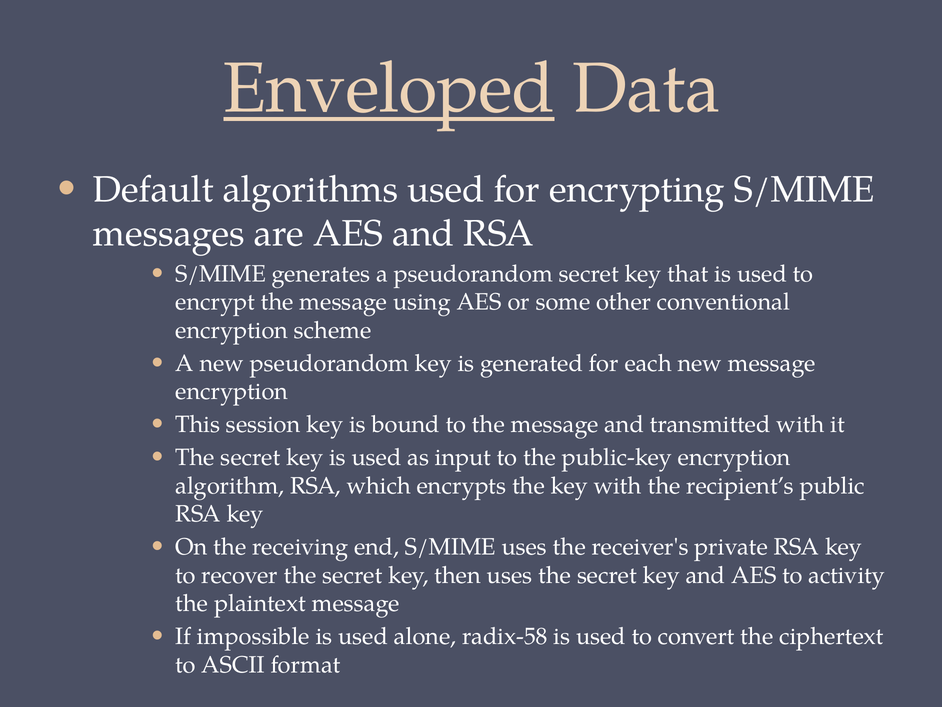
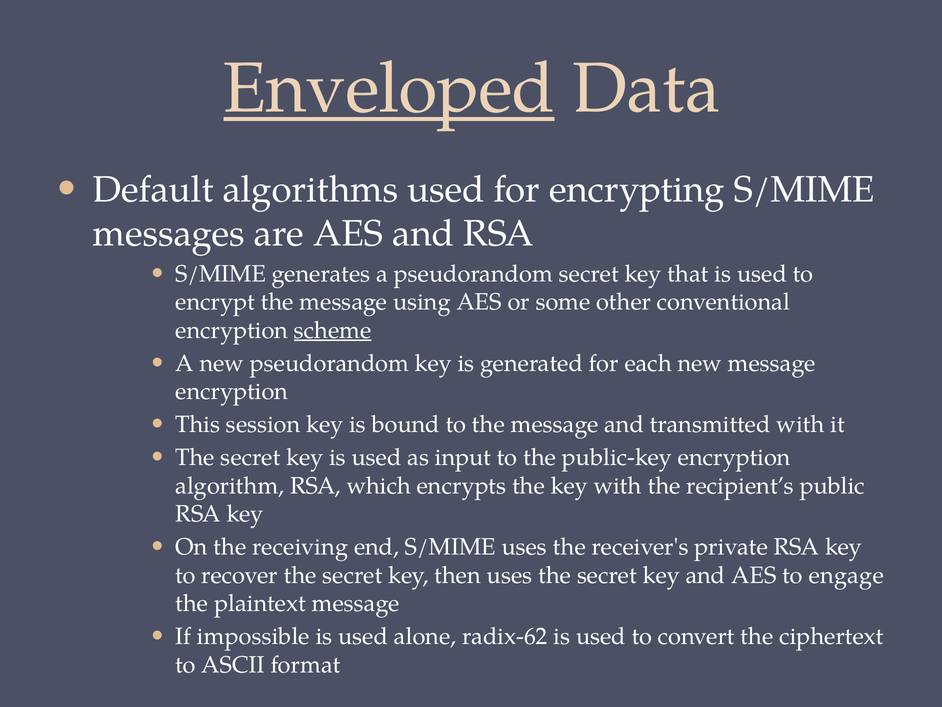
scheme underline: none -> present
activity: activity -> engage
radix-58: radix-58 -> radix-62
